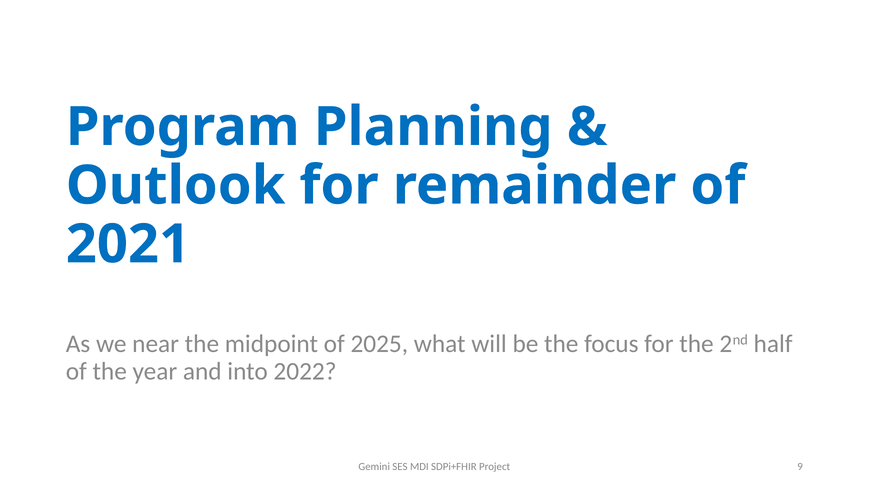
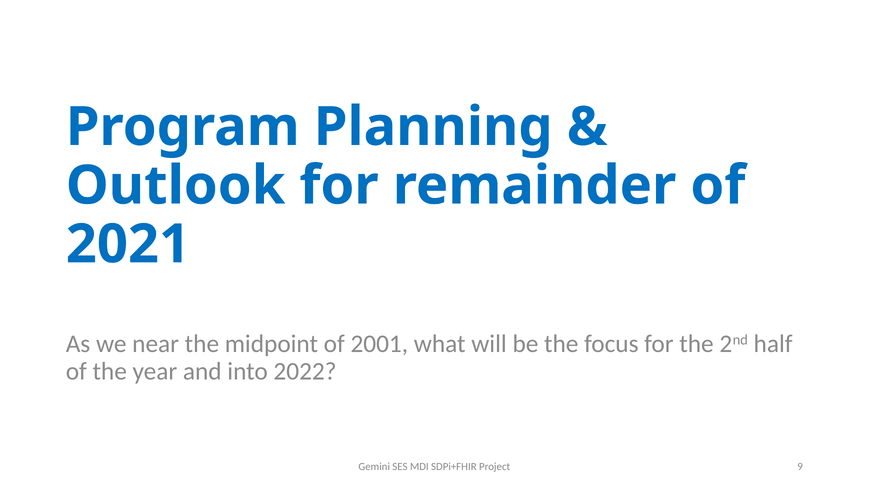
2025: 2025 -> 2001
